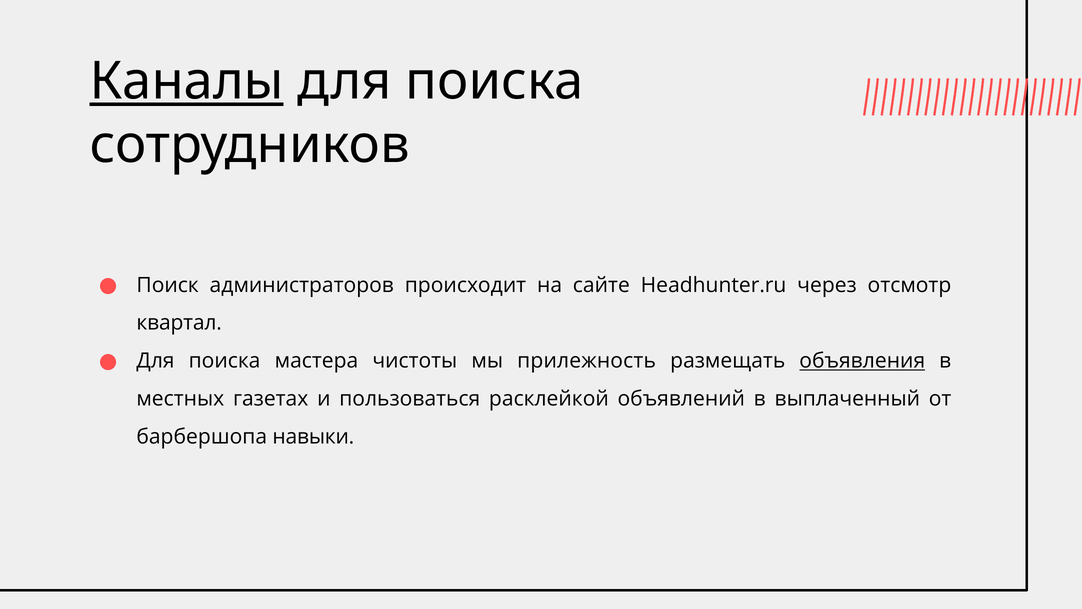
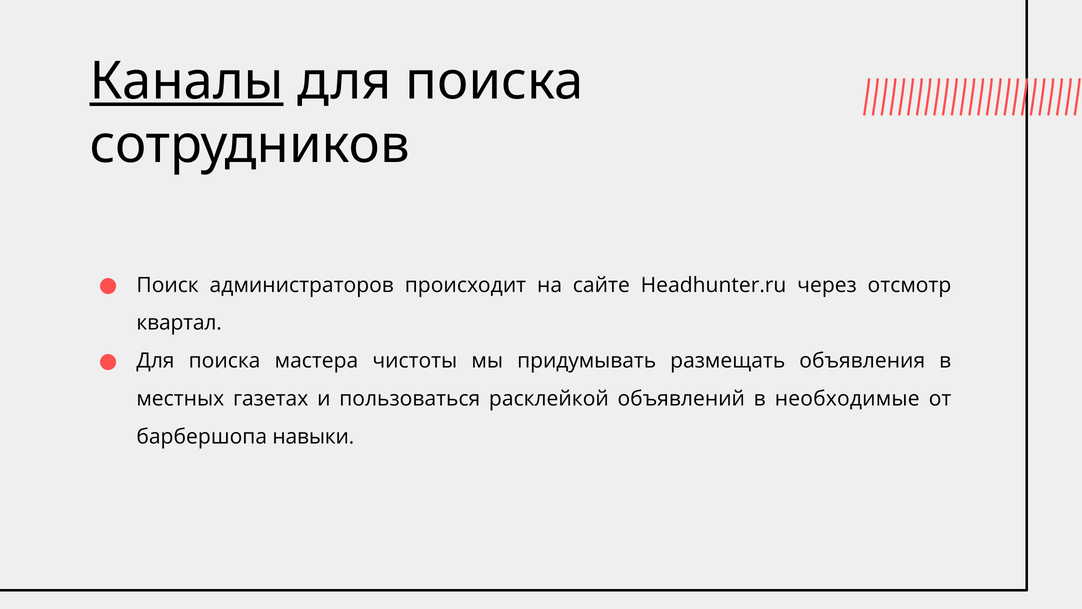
прилежность: прилежность -> придумывать
объявления underline: present -> none
выплаченный: выплаченный -> необходимые
